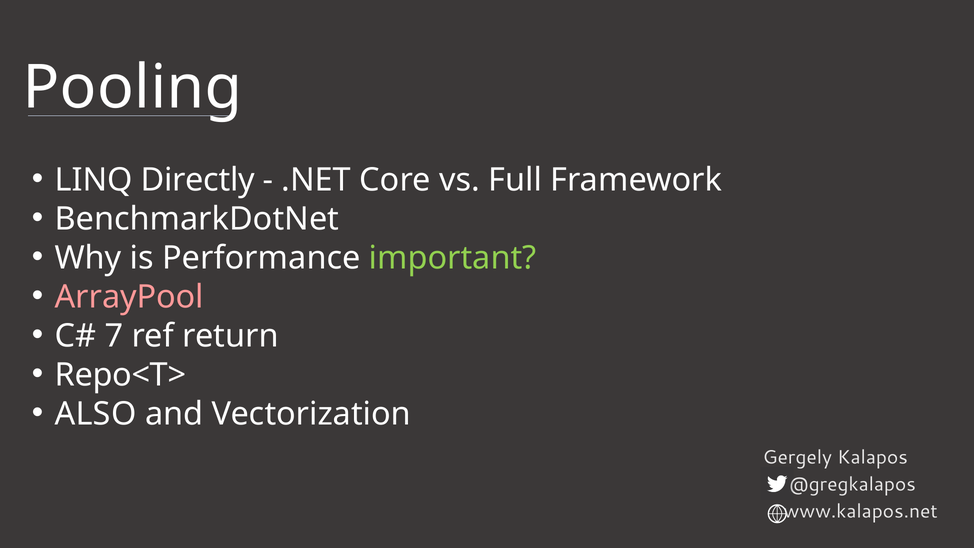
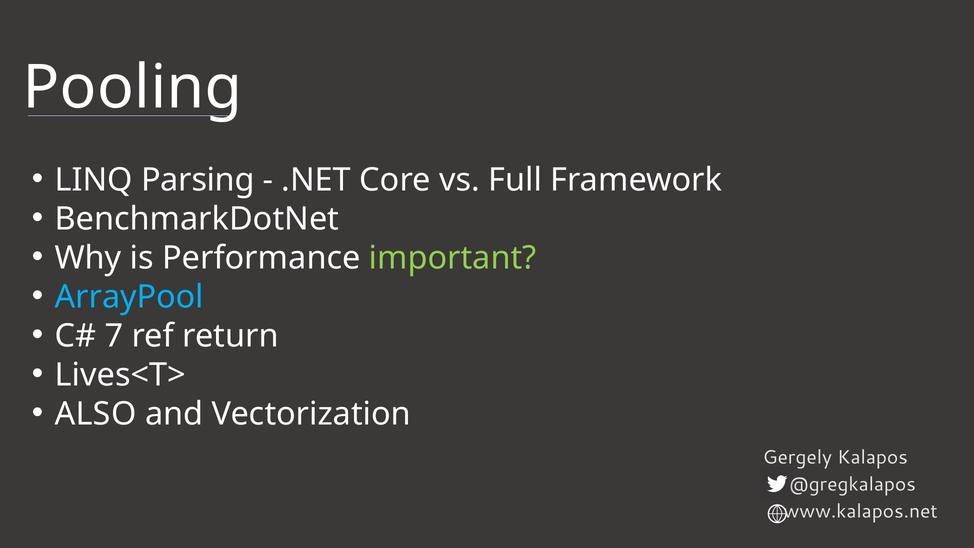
Directly: Directly -> Parsing
ArrayPool colour: pink -> light blue
Repo<T>: Repo<T> -> Lives<T>
